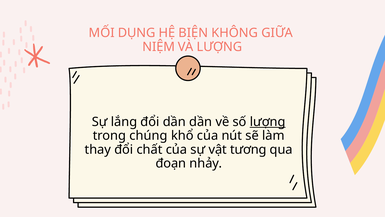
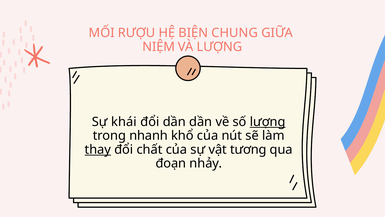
DỤNG: DỤNG -> RƯỢU
KHÔNG: KHÔNG -> CHUNG
lắng: lắng -> khái
chúng: chúng -> nhanh
thay underline: none -> present
